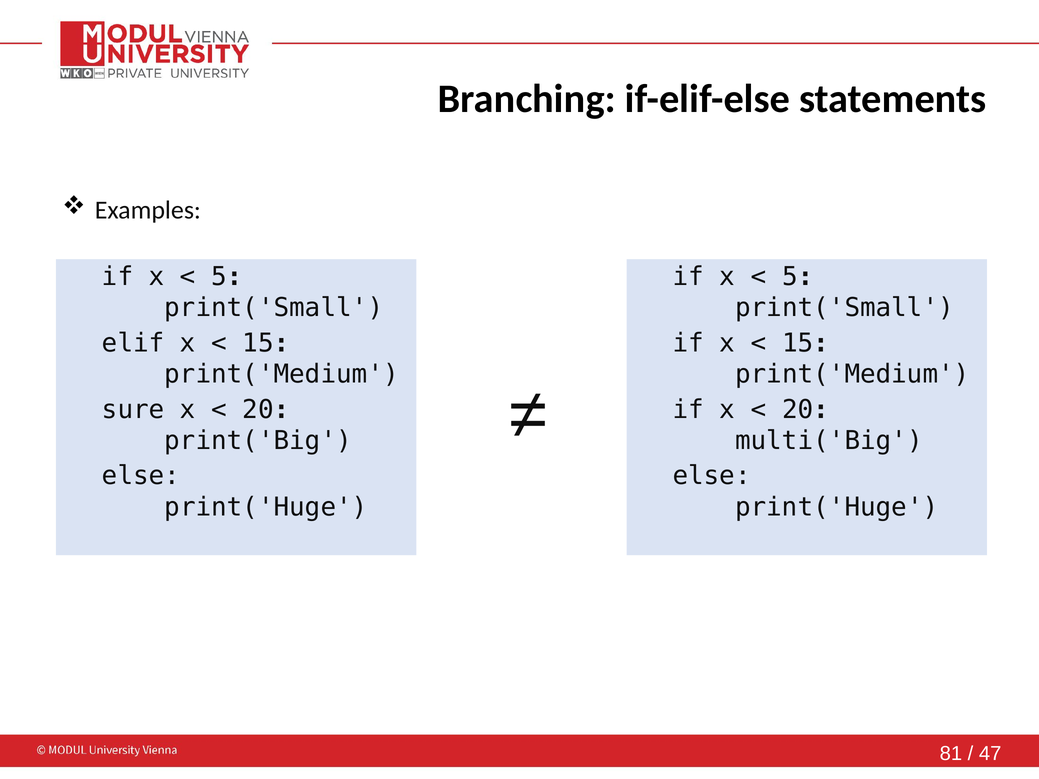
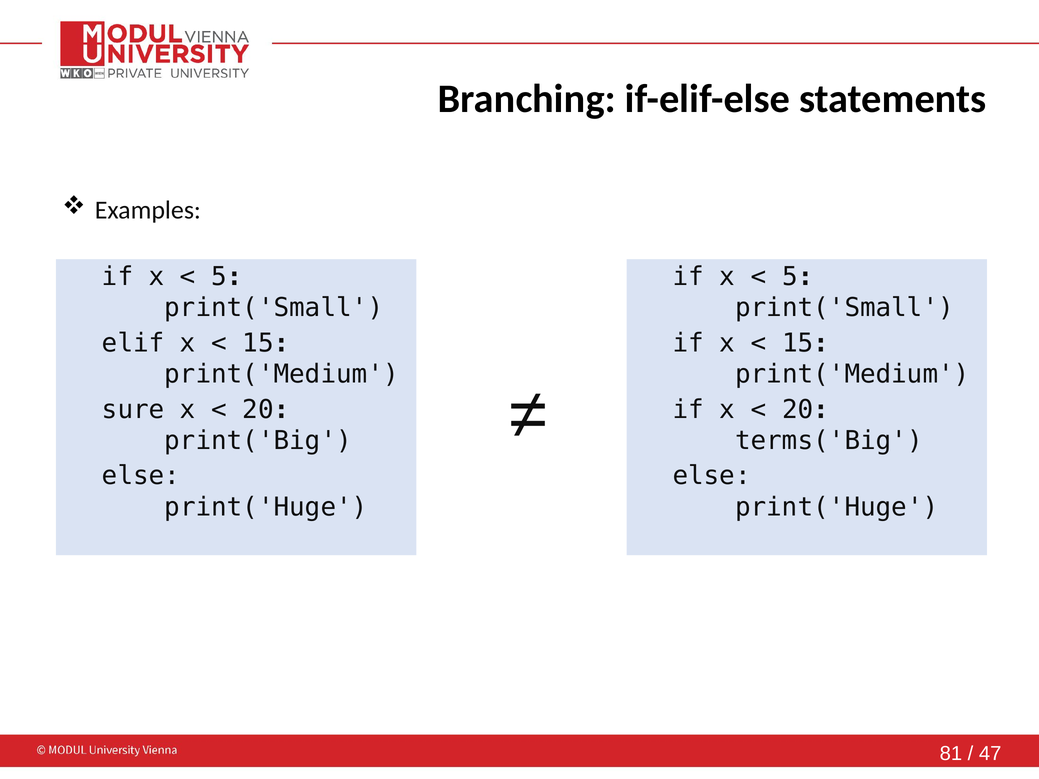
multi('Big: multi('Big -> terms('Big
